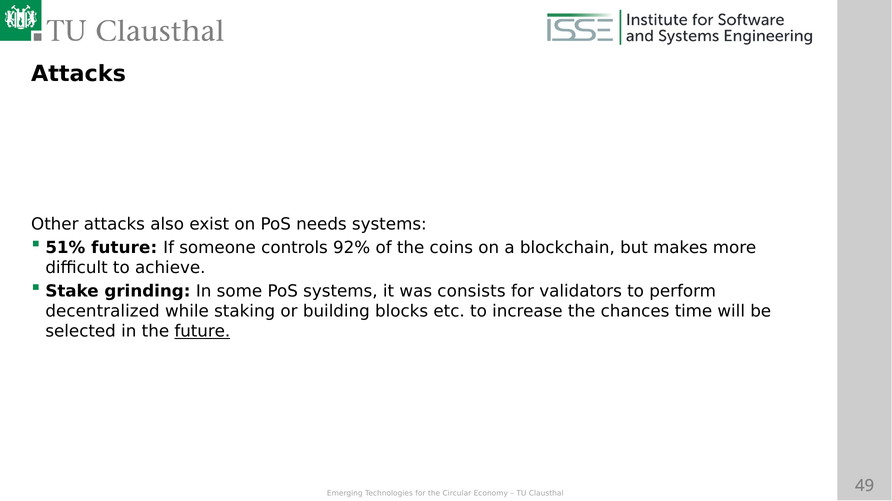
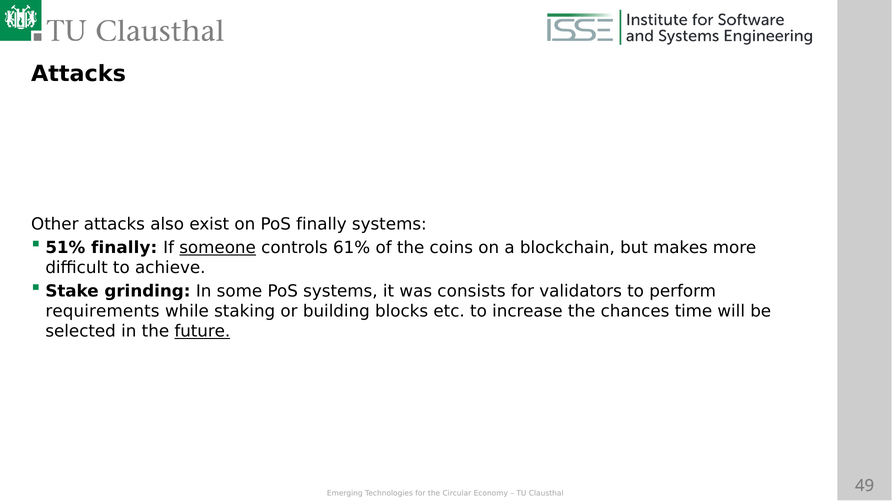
PoS needs: needs -> finally
51% future: future -> finally
someone underline: none -> present
92%: 92% -> 61%
decentralized: decentralized -> requirements
